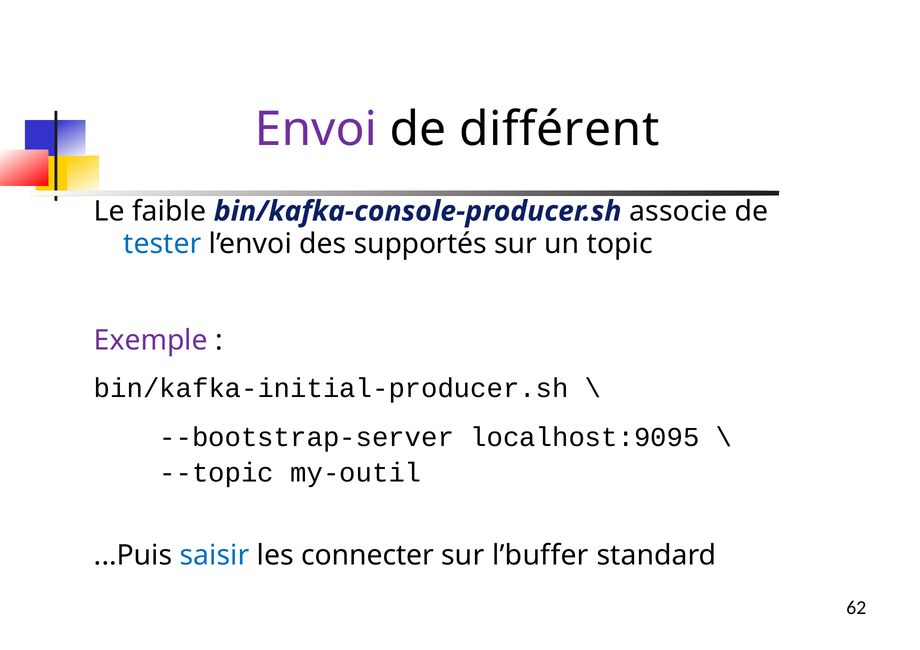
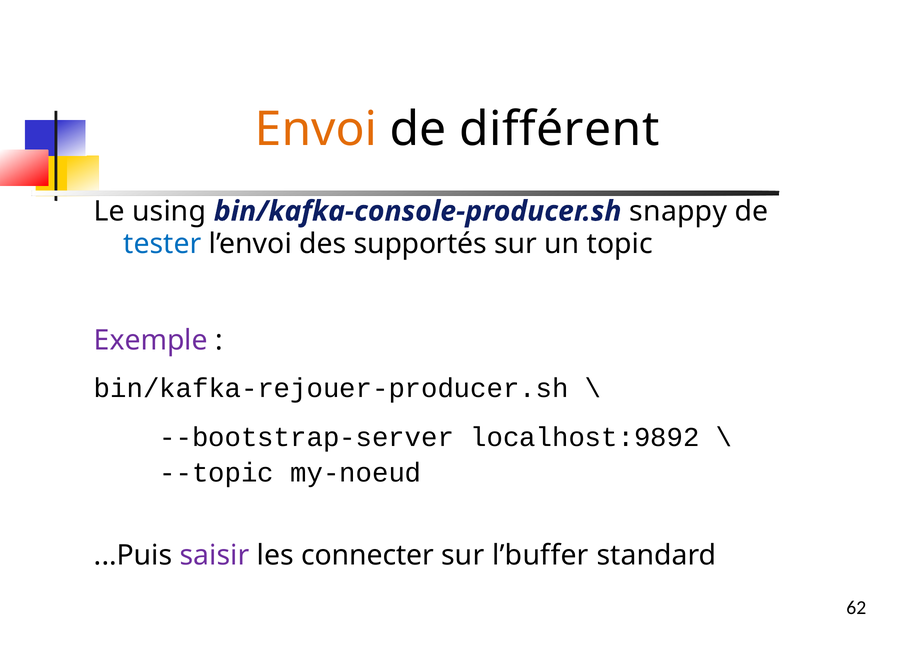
Envoi colour: purple -> orange
faible: faible -> using
associe: associe -> snappy
bin/kafka-initial-producer.sh: bin/kafka-initial-producer.sh -> bin/kafka-rejouer-producer.sh
localhost:9095: localhost:9095 -> localhost:9892
my-outil: my-outil -> my-noeud
saisir colour: blue -> purple
